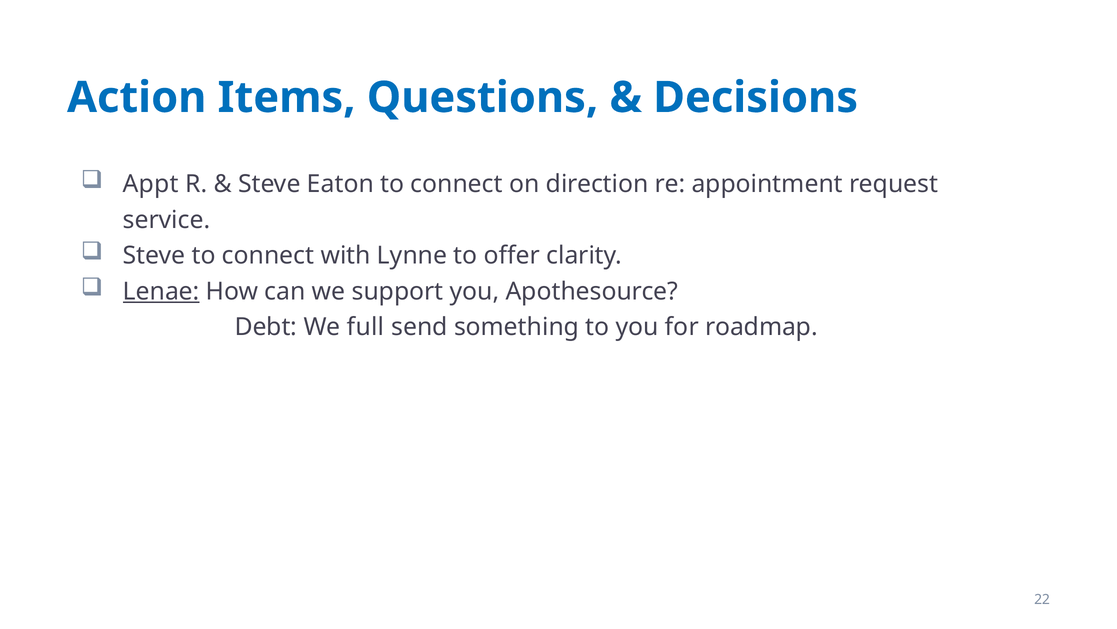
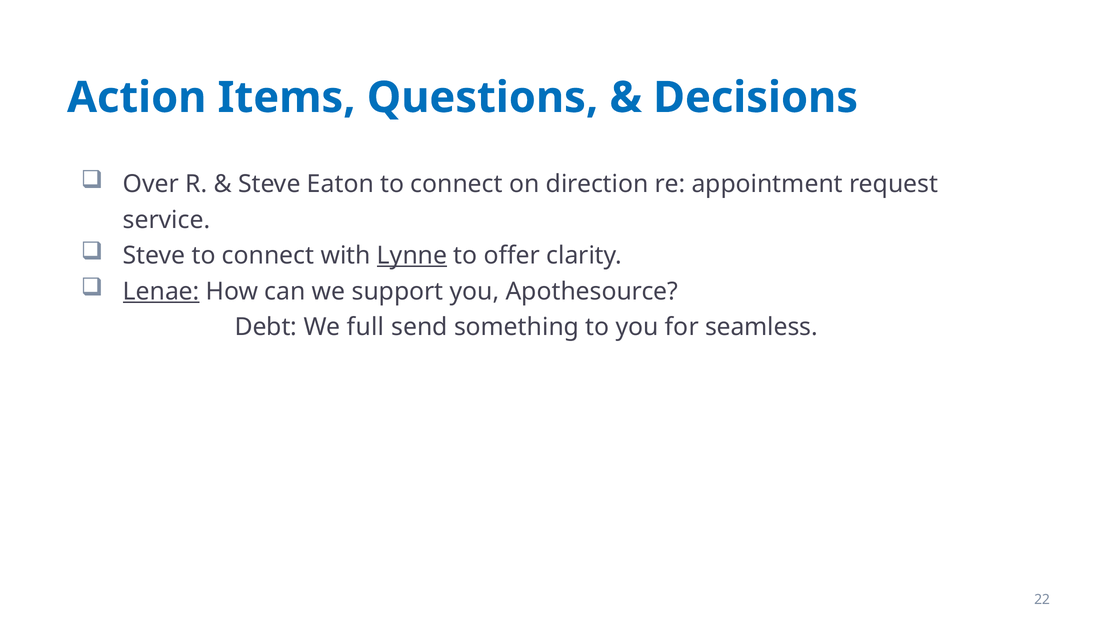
Appt: Appt -> Over
Lynne underline: none -> present
roadmap: roadmap -> seamless
